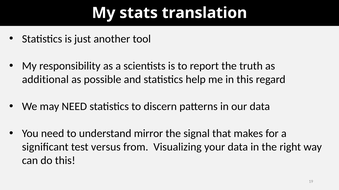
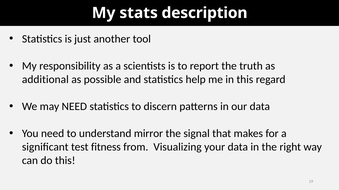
translation: translation -> description
versus: versus -> fitness
